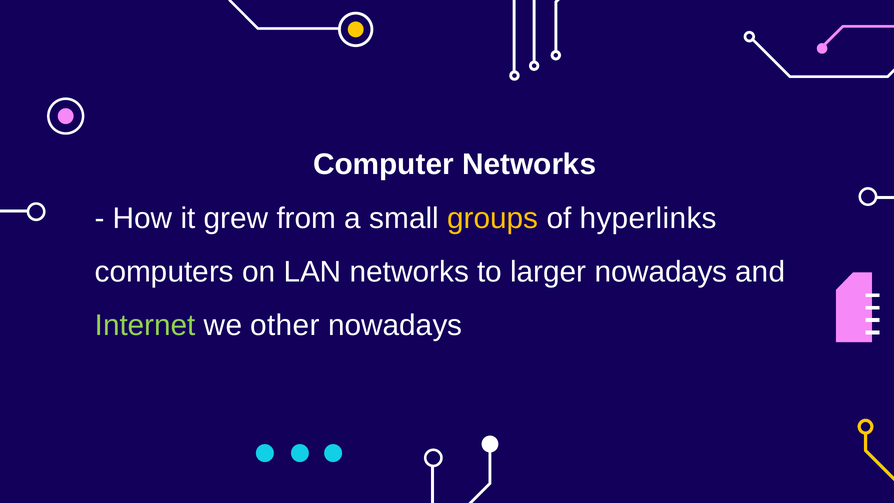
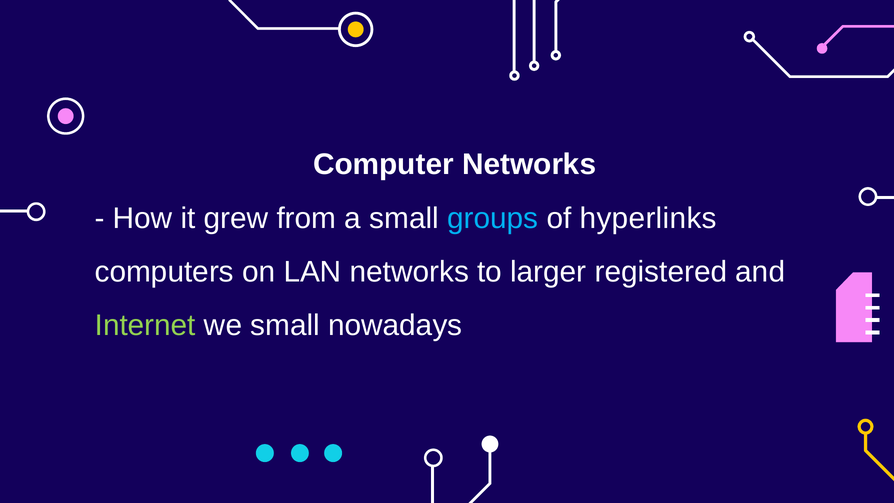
groups colour: yellow -> light blue
larger nowadays: nowadays -> registered
we other: other -> small
